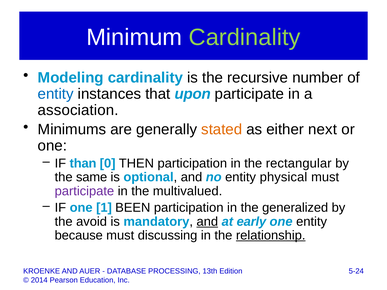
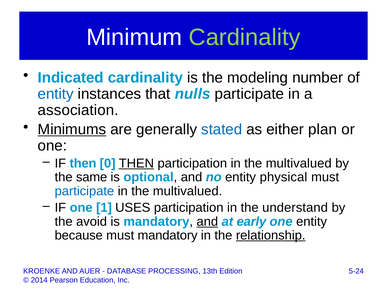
Modeling: Modeling -> Indicated
recursive: recursive -> modeling
upon: upon -> nulls
Minimums underline: none -> present
stated colour: orange -> blue
next: next -> plan
IF than: than -> then
THEN at (136, 163) underline: none -> present
participation in the rectangular: rectangular -> multivalued
participate at (84, 191) colour: purple -> blue
BEEN: BEEN -> USES
generalized: generalized -> understand
must discussing: discussing -> mandatory
